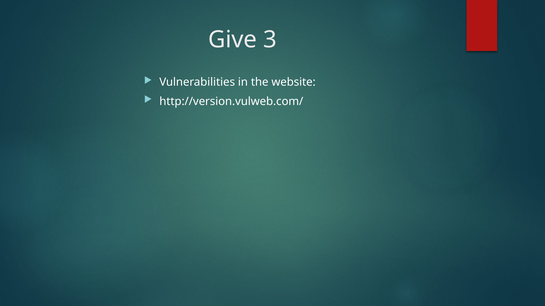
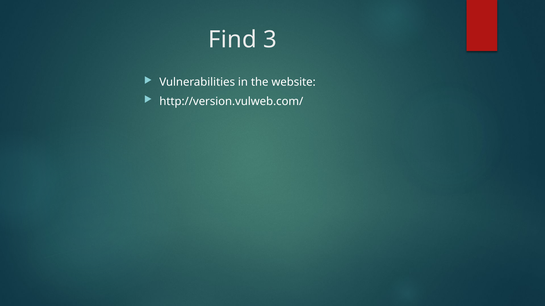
Give: Give -> Find
